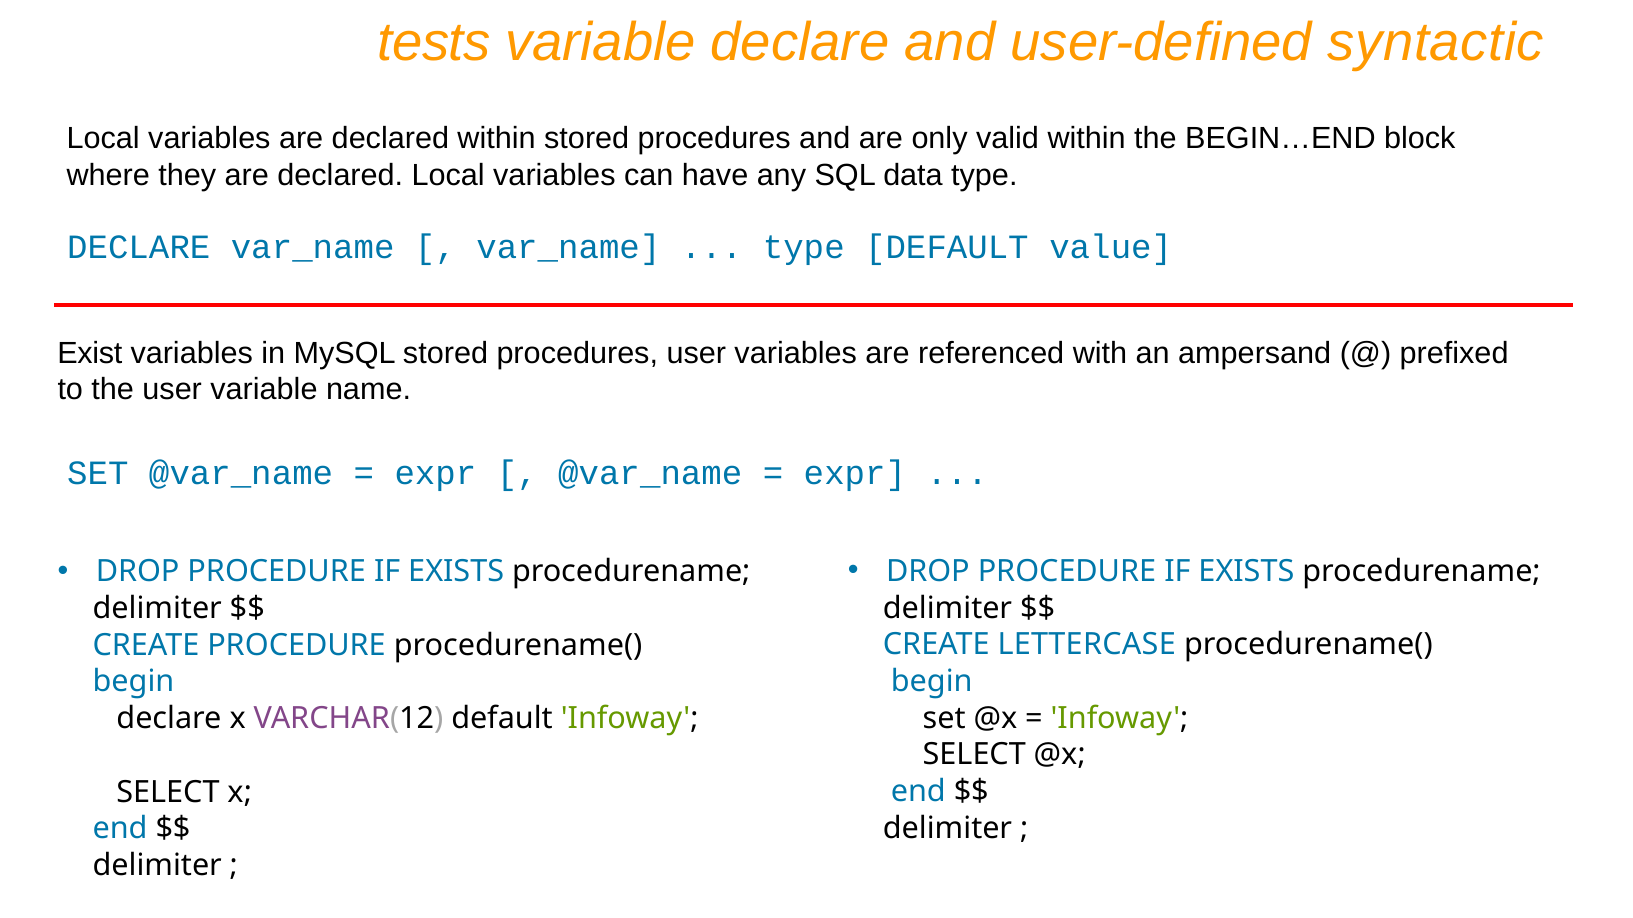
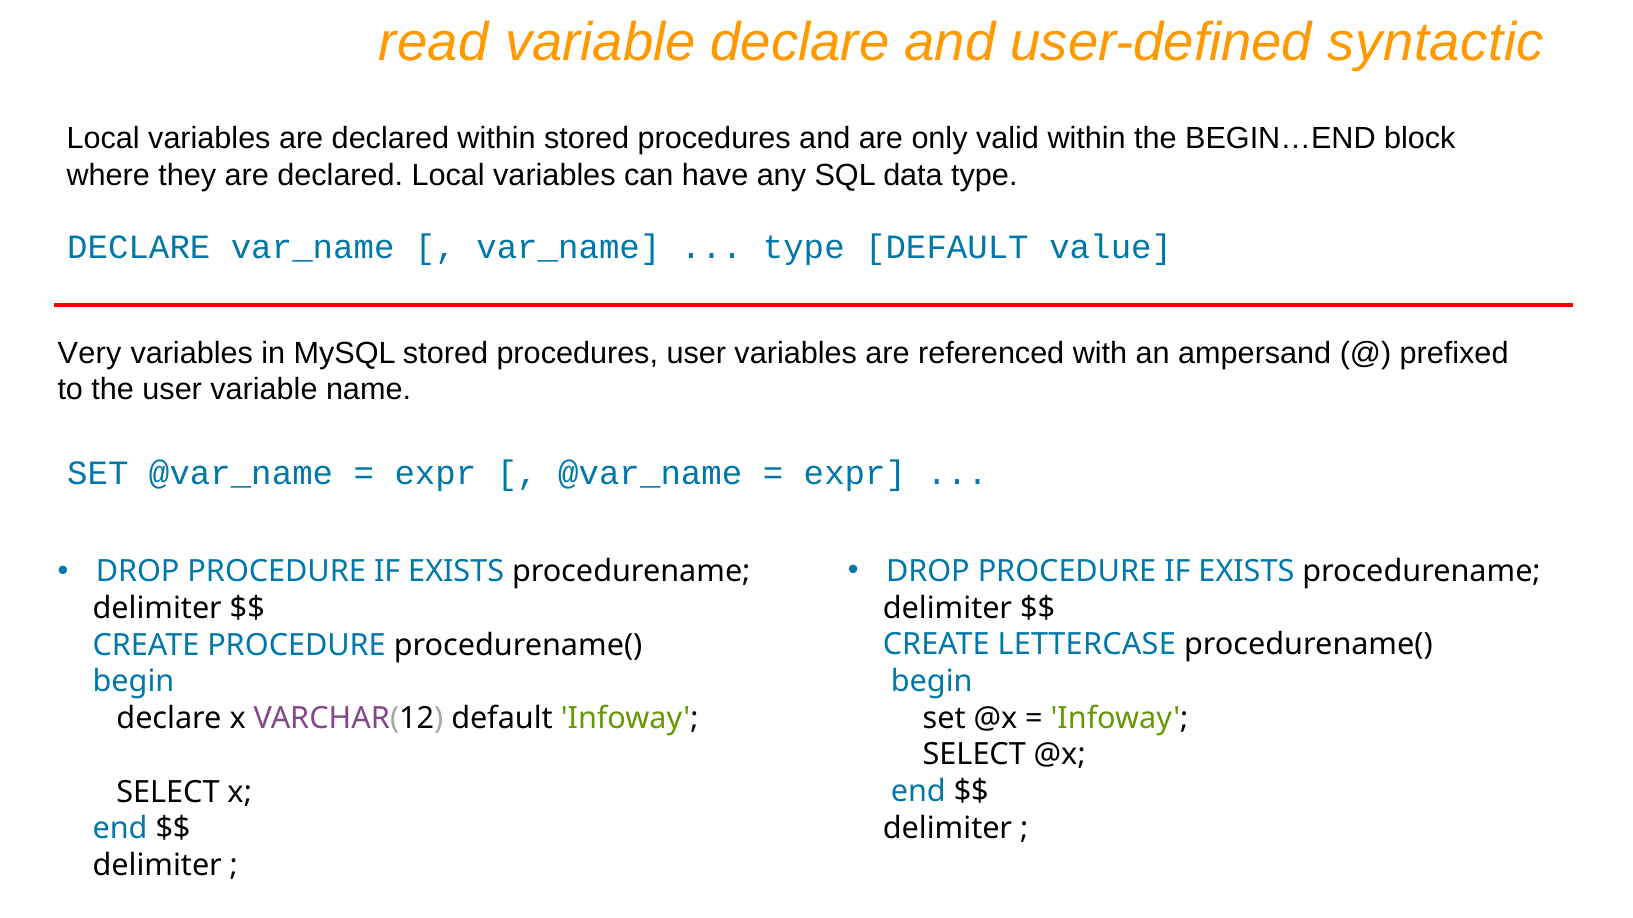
tests: tests -> read
Exist: Exist -> Very
